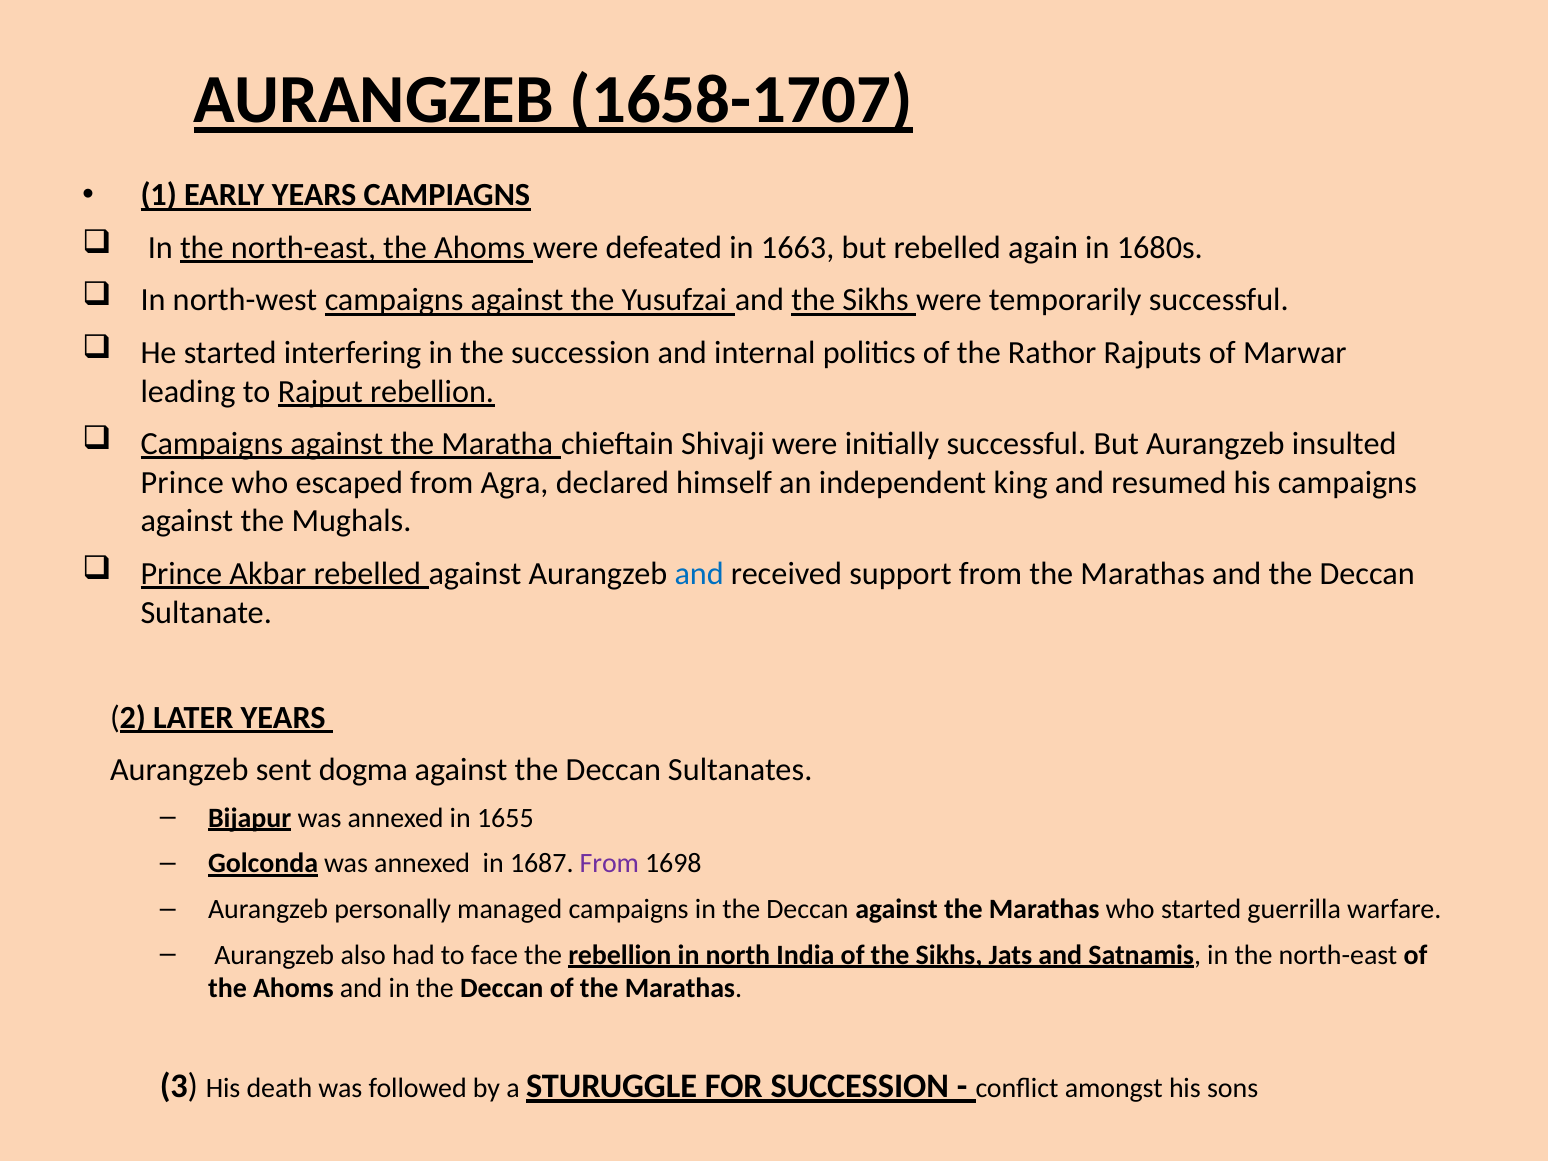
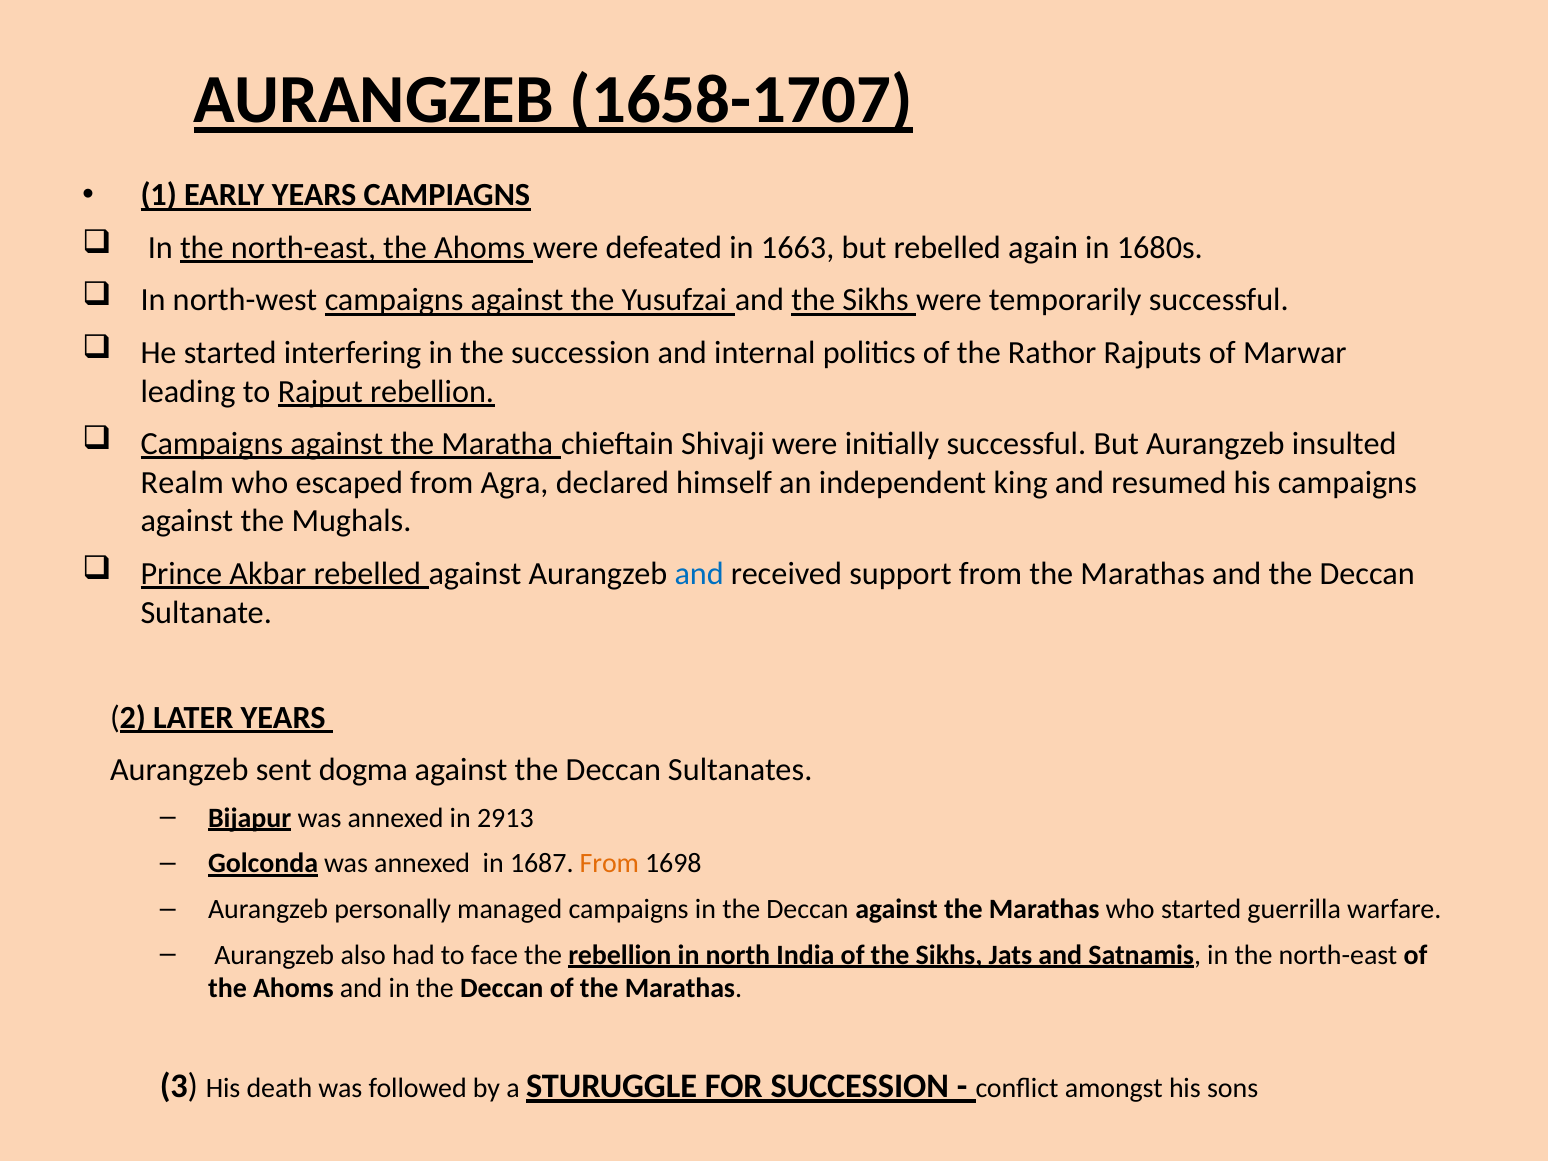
Prince at (182, 483): Prince -> Realm
1655: 1655 -> 2913
From at (609, 863) colour: purple -> orange
